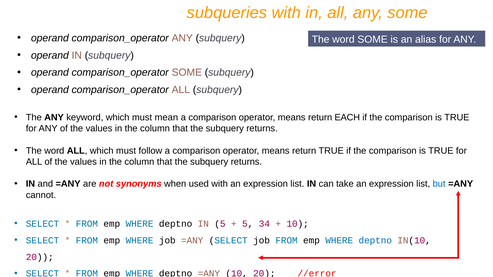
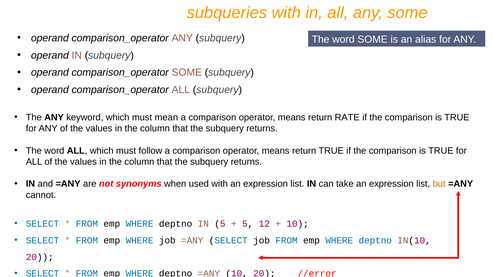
EACH: EACH -> RATE
but colour: blue -> orange
34: 34 -> 12
